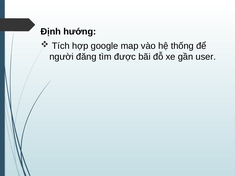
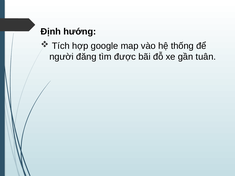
user: user -> tuân
